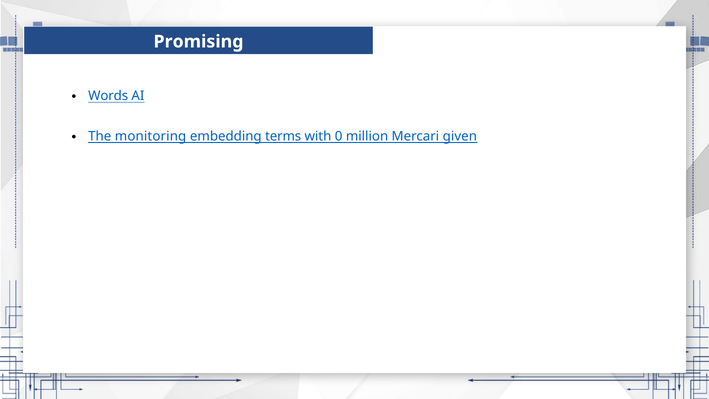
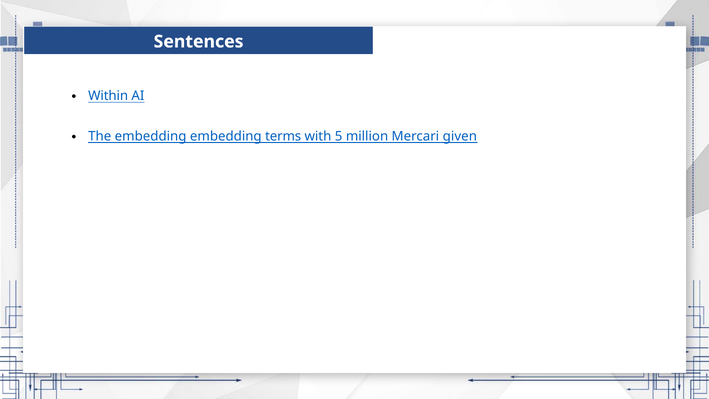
Promising: Promising -> Sentences
Words: Words -> Within
The monitoring: monitoring -> embedding
0: 0 -> 5
